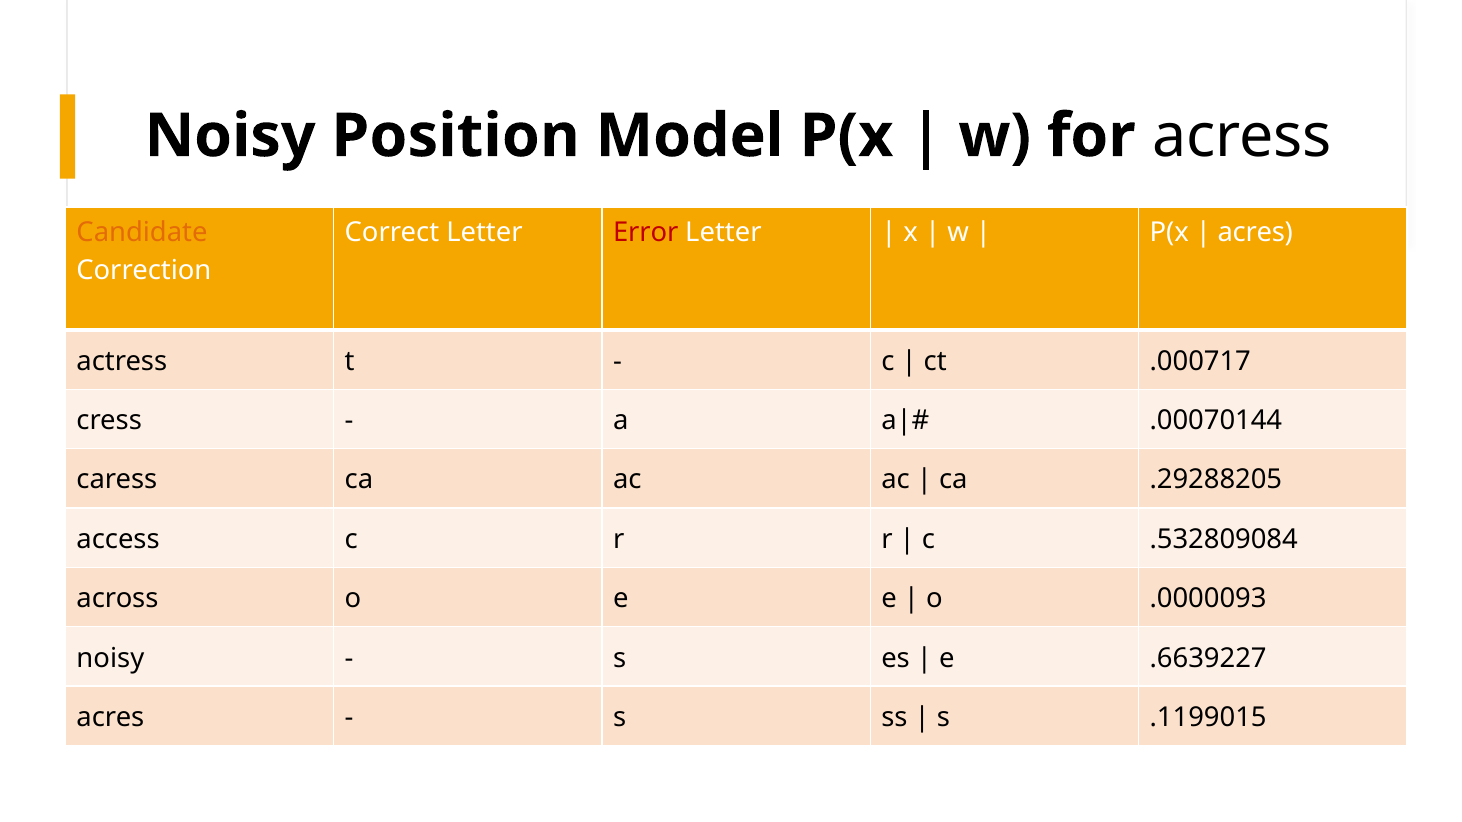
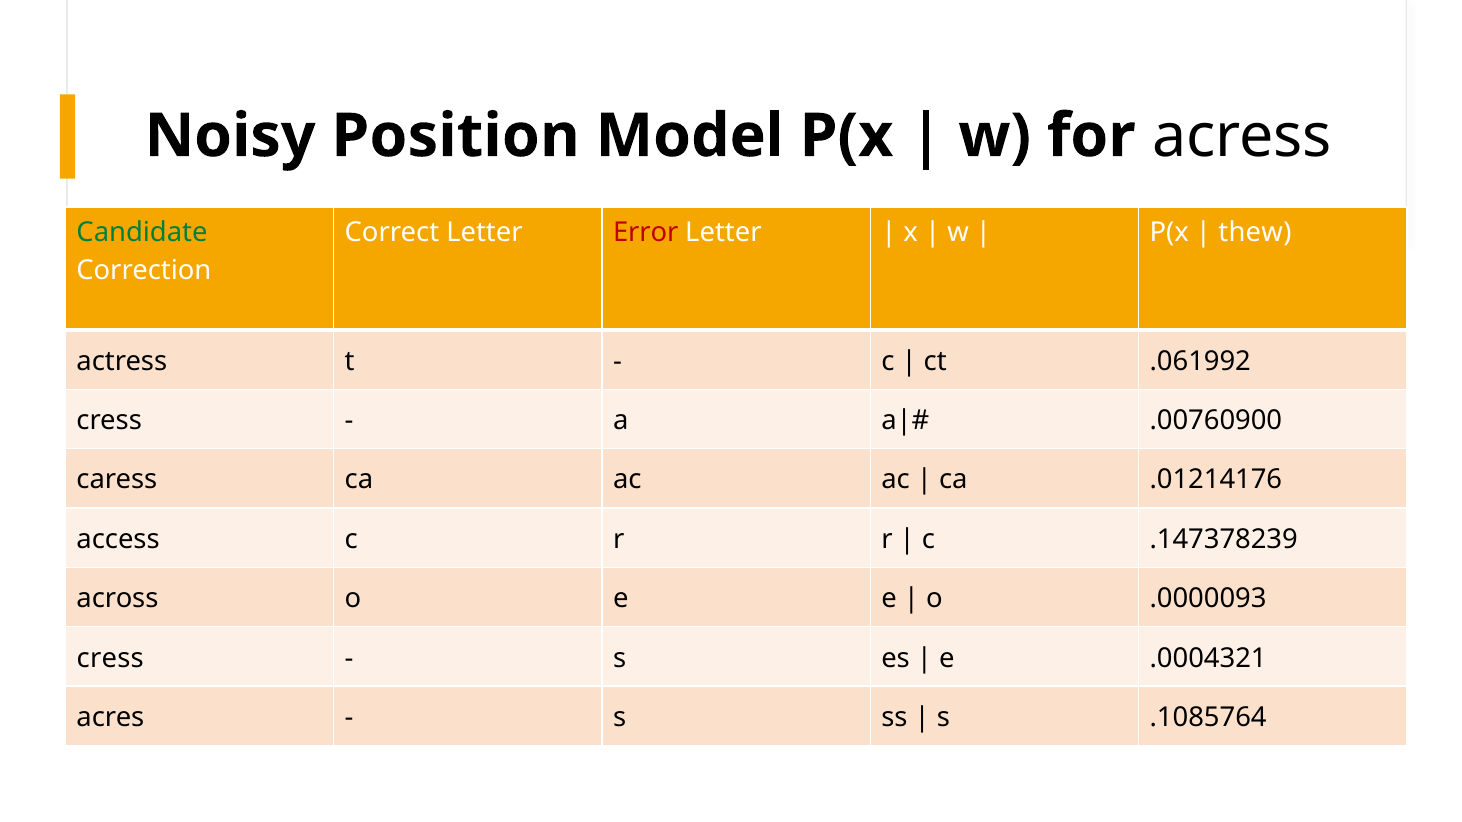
Candidate colour: orange -> green
acres at (1255, 233): acres -> thew
.000717: .000717 -> .061992
.00070144: .00070144 -> .00760900
.29288205: .29288205 -> .01214176
.532809084: .532809084 -> .147378239
noisy at (110, 658): noisy -> cress
.6639227: .6639227 -> .0004321
.1199015: .1199015 -> .1085764
